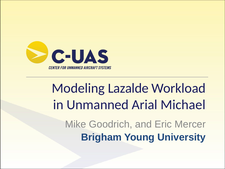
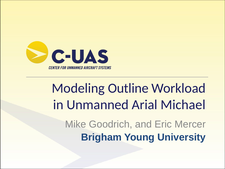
Lazalde: Lazalde -> Outline
